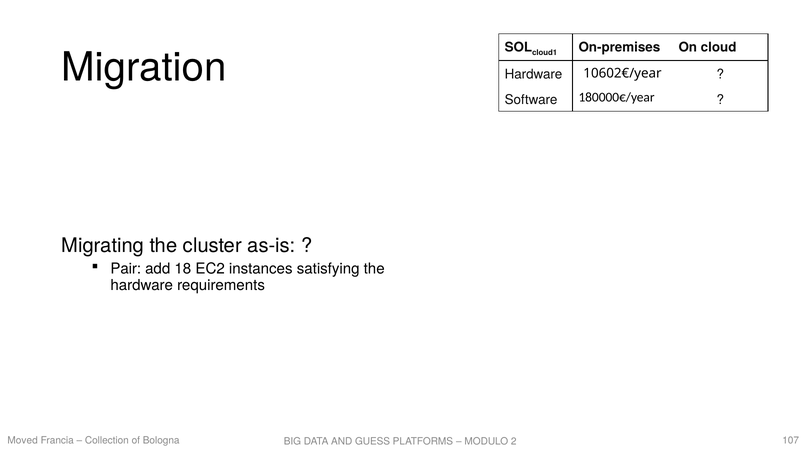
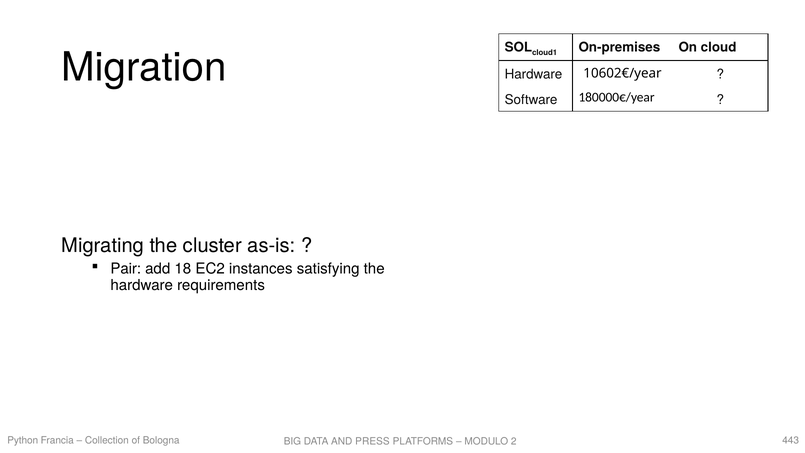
Moved: Moved -> Python
107: 107 -> 443
GUESS: GUESS -> PRESS
